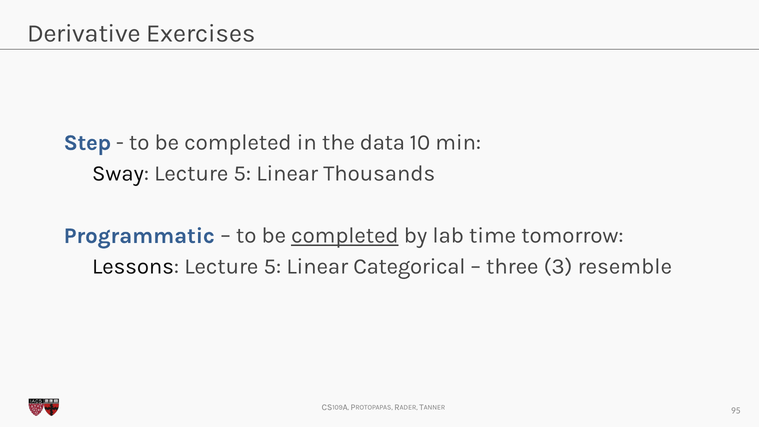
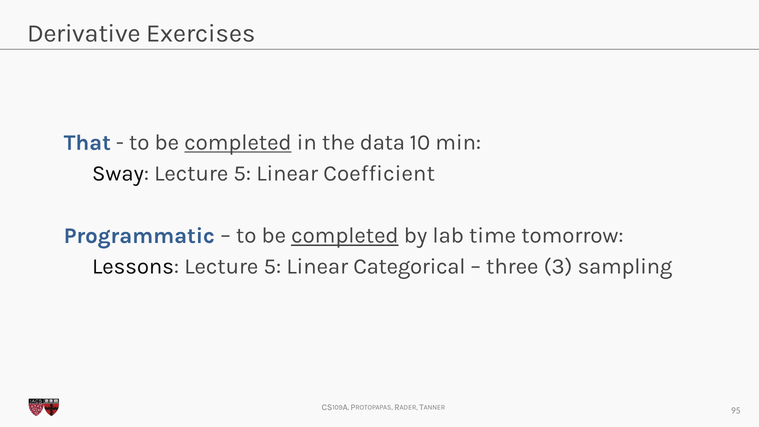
Step: Step -> That
completed at (238, 143) underline: none -> present
Thousands: Thousands -> Coefficient
resemble: resemble -> sampling
